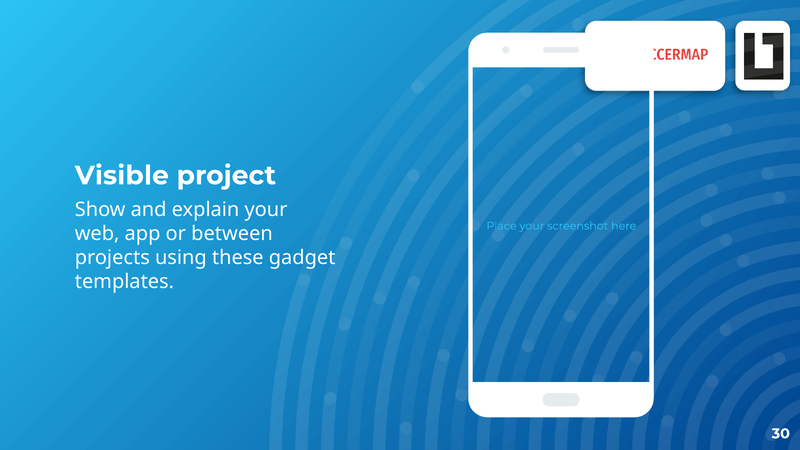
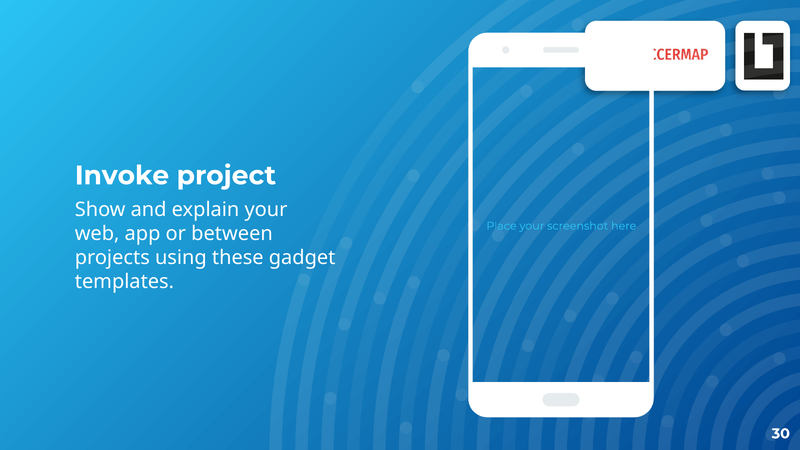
Visible: Visible -> Invoke
